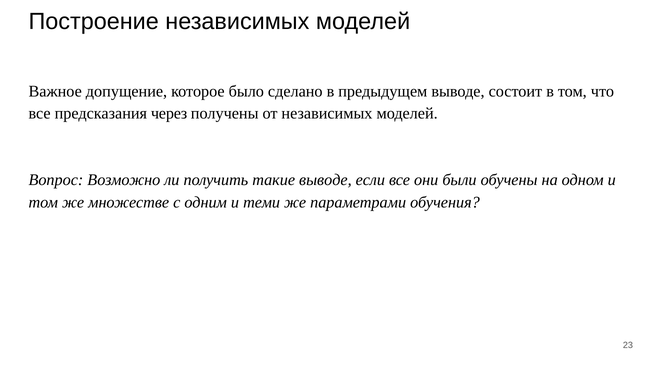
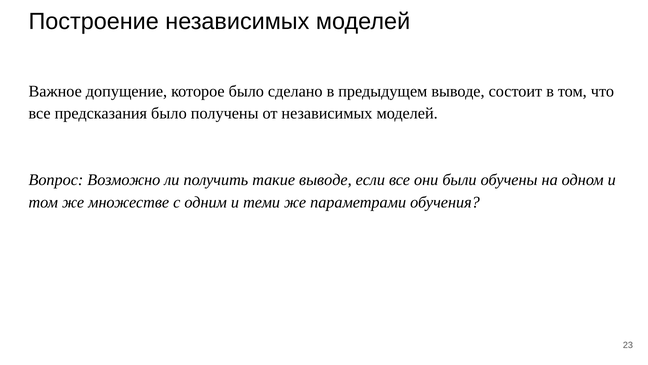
предсказания через: через -> было
